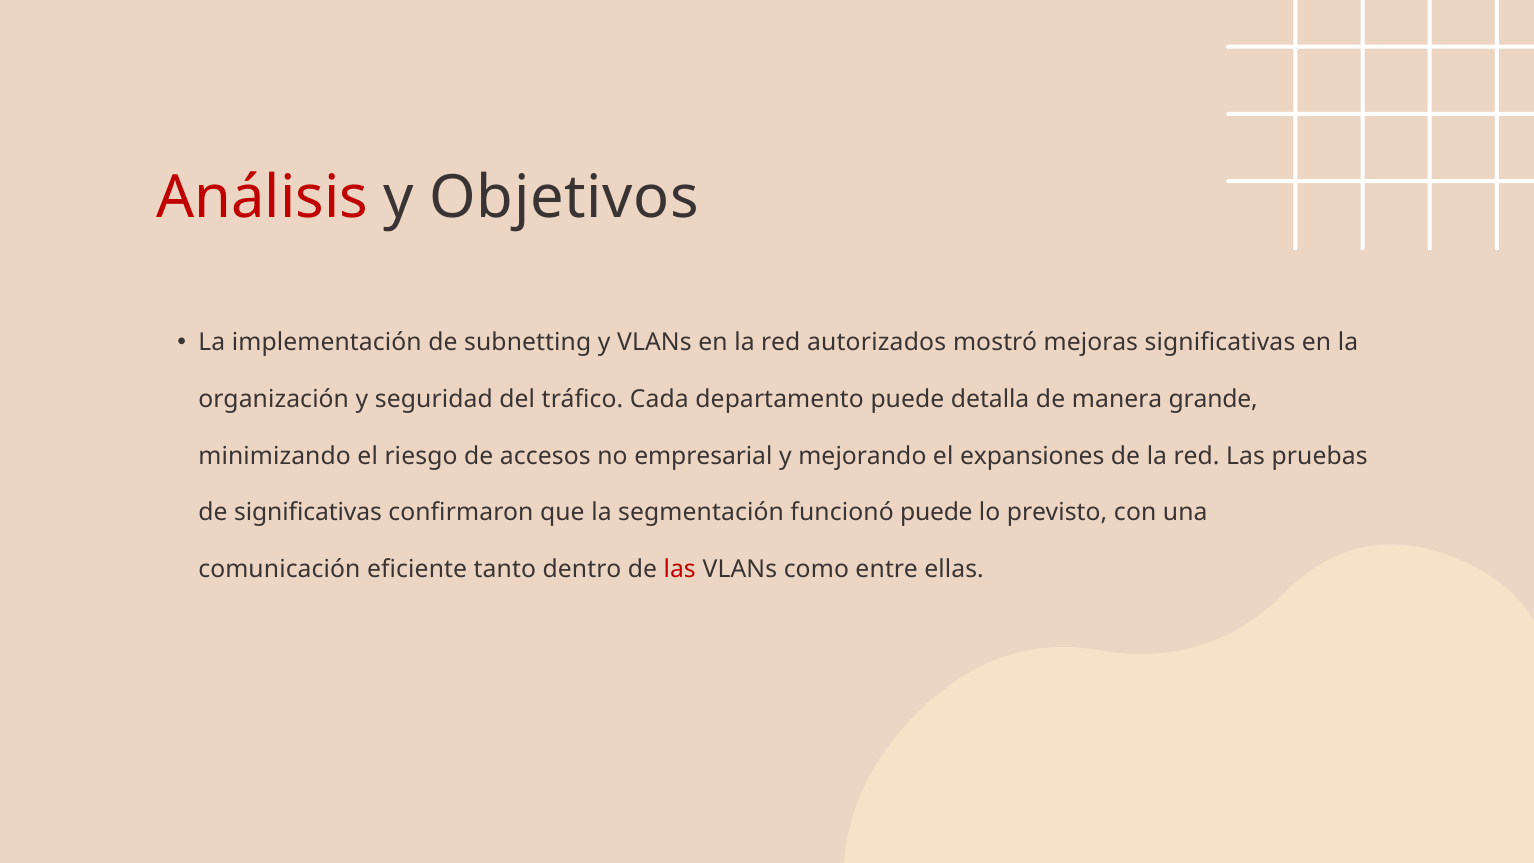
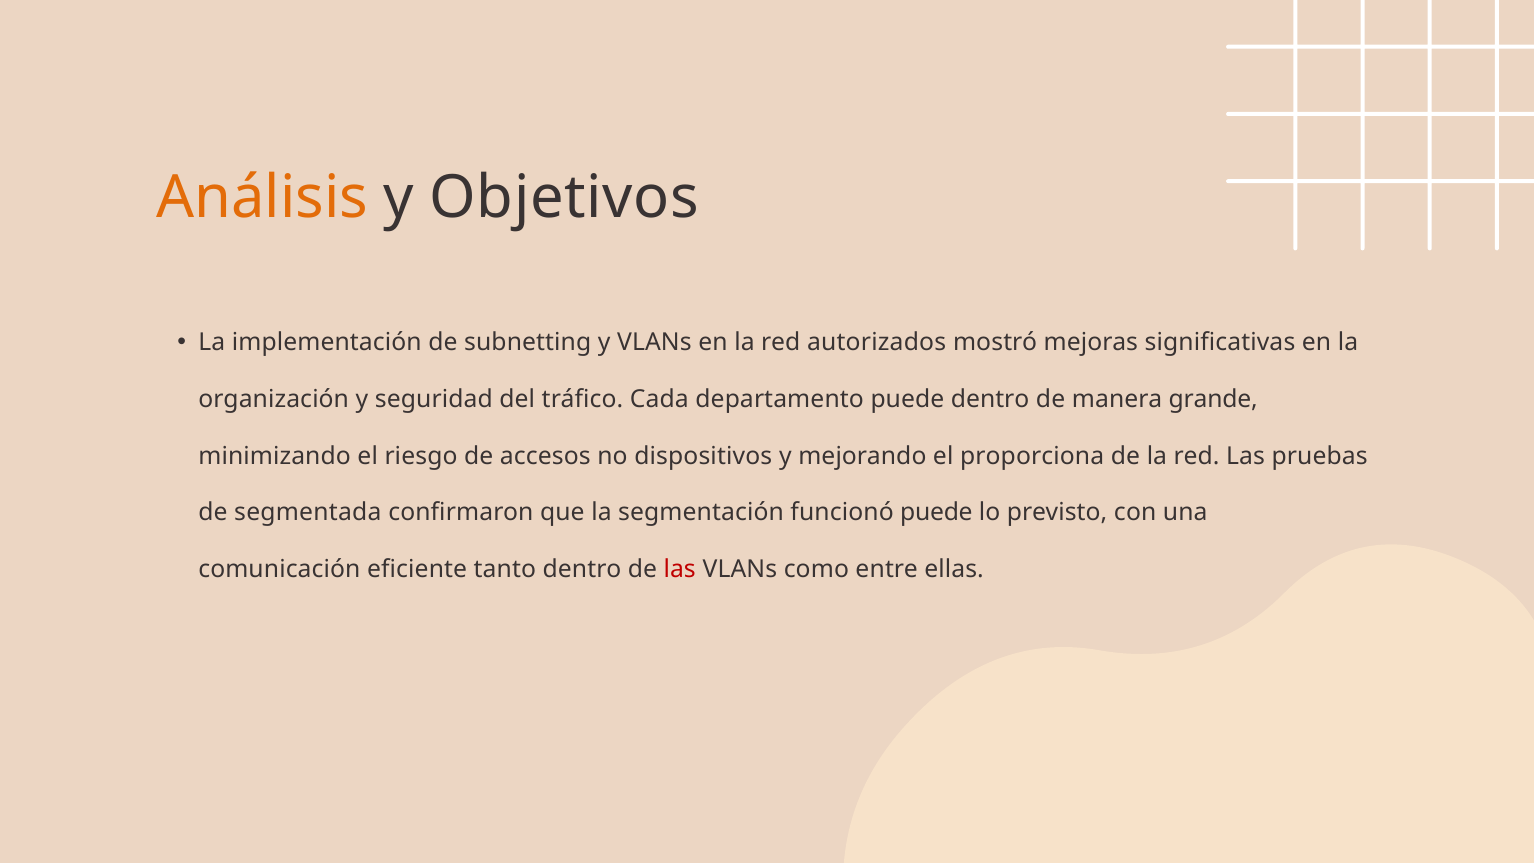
Análisis colour: red -> orange
puede detalla: detalla -> dentro
empresarial: empresarial -> dispositivos
expansiones: expansiones -> proporciona
de significativas: significativas -> segmentada
